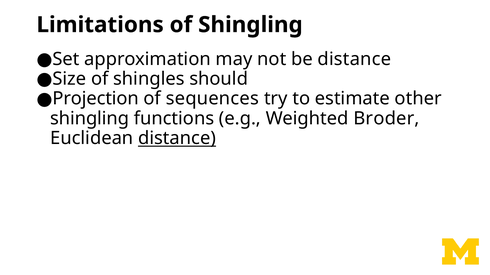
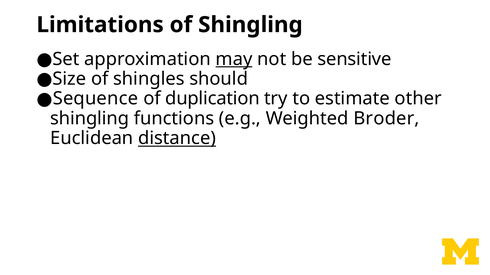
may underline: none -> present
be distance: distance -> sensitive
Projection: Projection -> Sequence
sequences: sequences -> duplication
